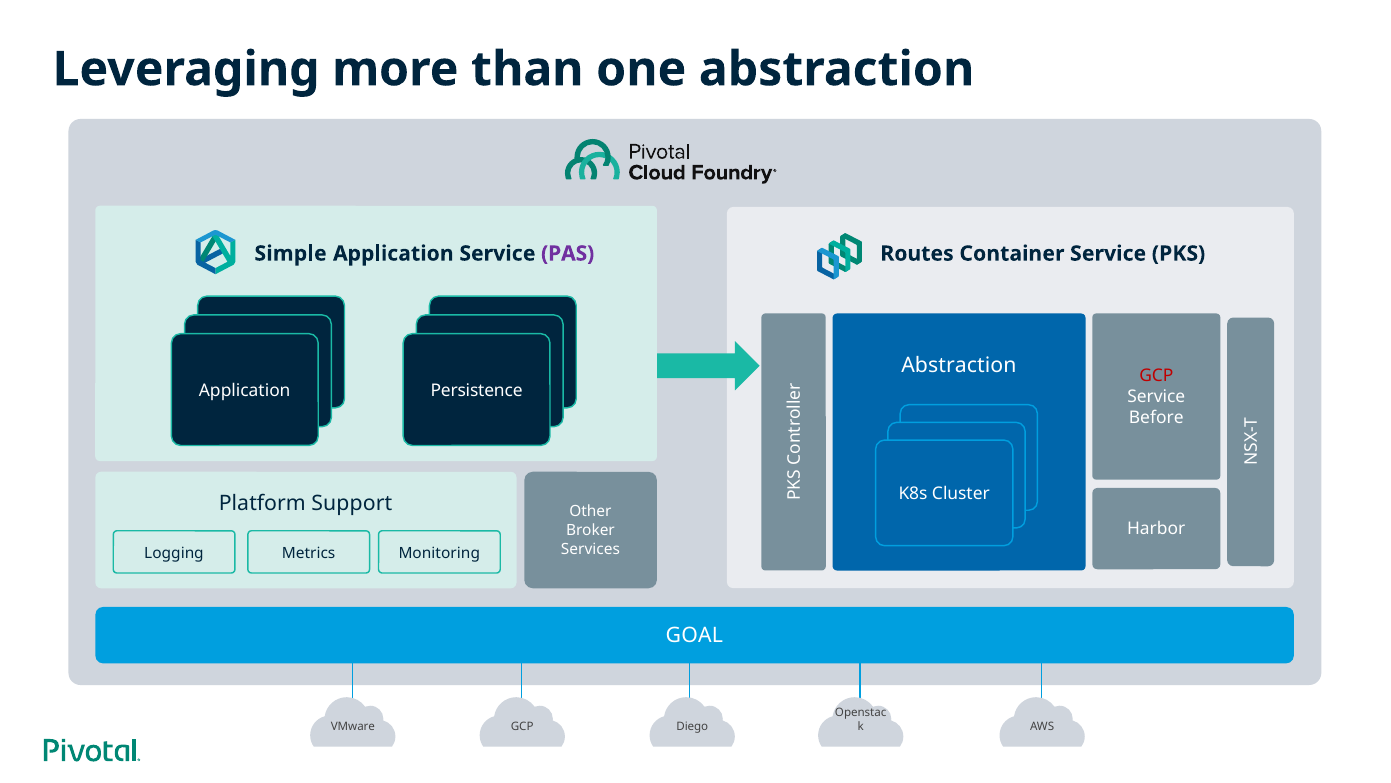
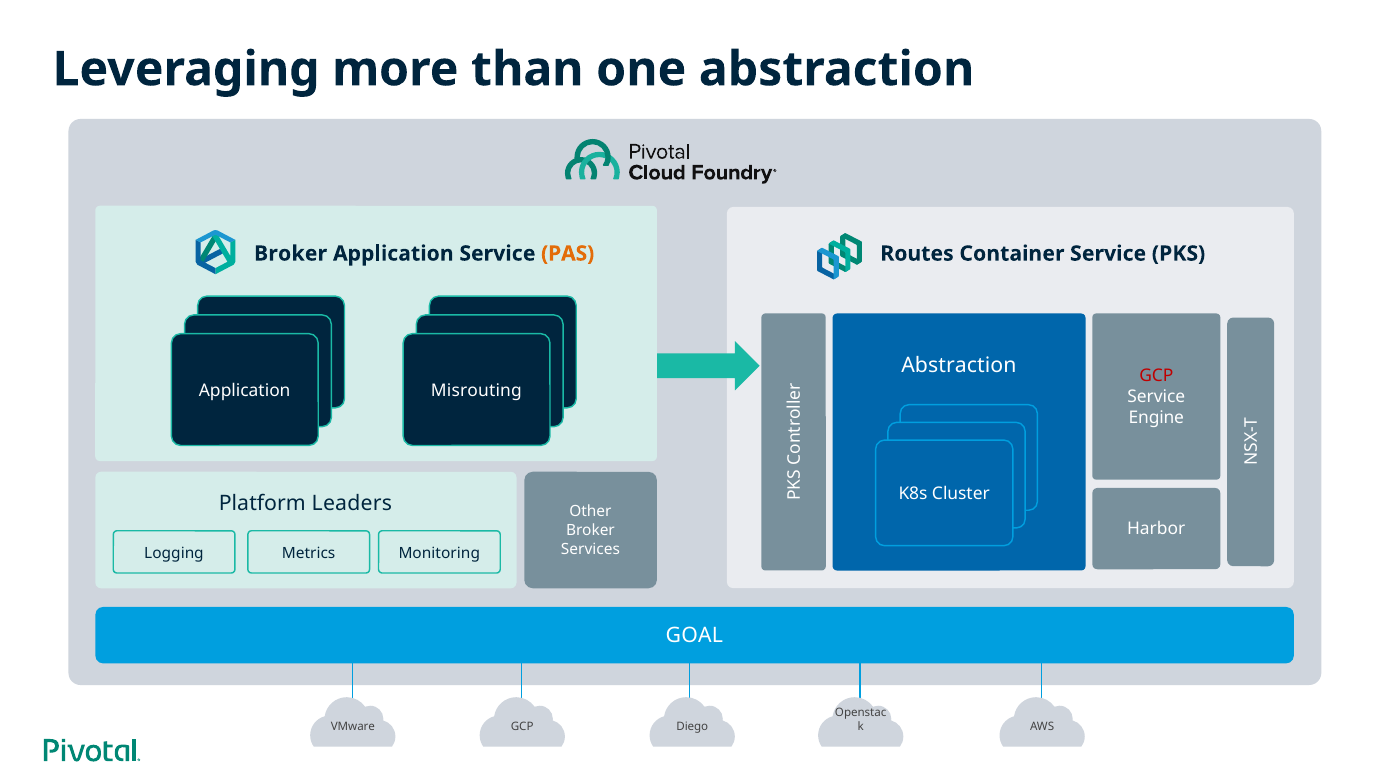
Simple at (291, 253): Simple -> Broker
PAS colour: purple -> orange
Persistence: Persistence -> Misrouting
Before: Before -> Engine
Support: Support -> Leaders
